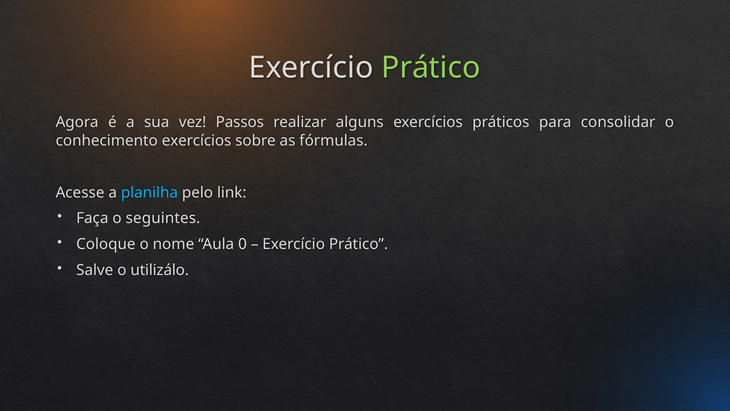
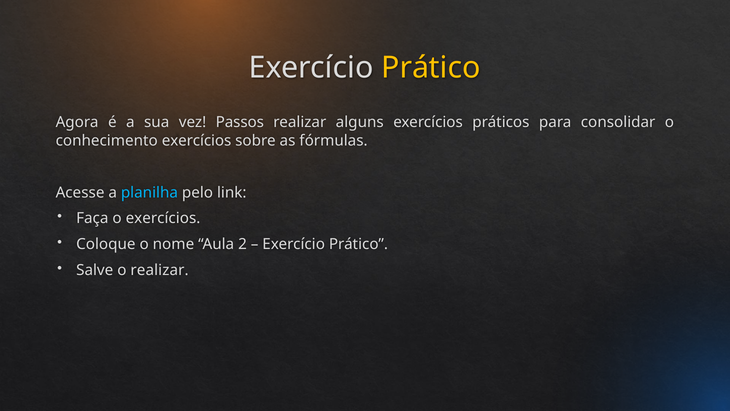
Prático at (431, 68) colour: light green -> yellow
o seguintes: seguintes -> exercícios
0: 0 -> 2
o utilizálo: utilizálo -> realizar
